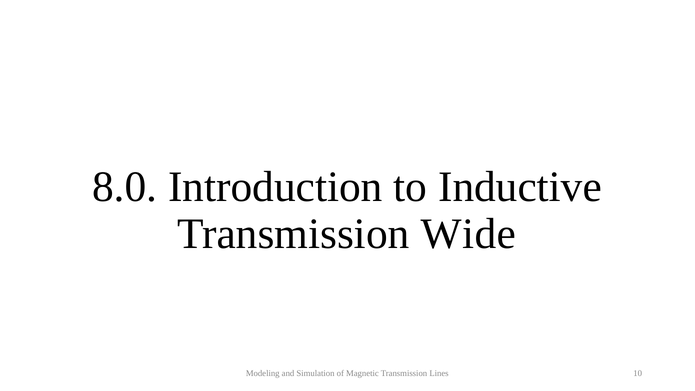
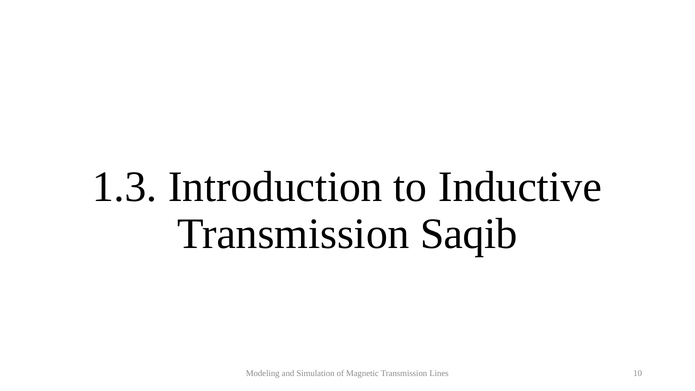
8.0: 8.0 -> 1.3
Wide: Wide -> Saqib
